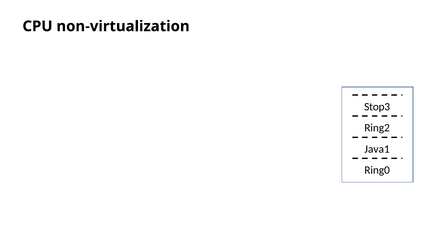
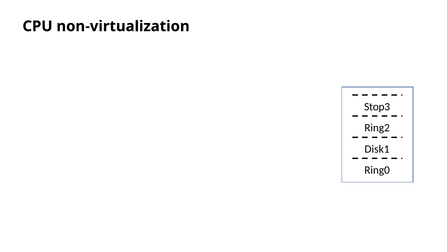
Java1: Java1 -> Disk1
